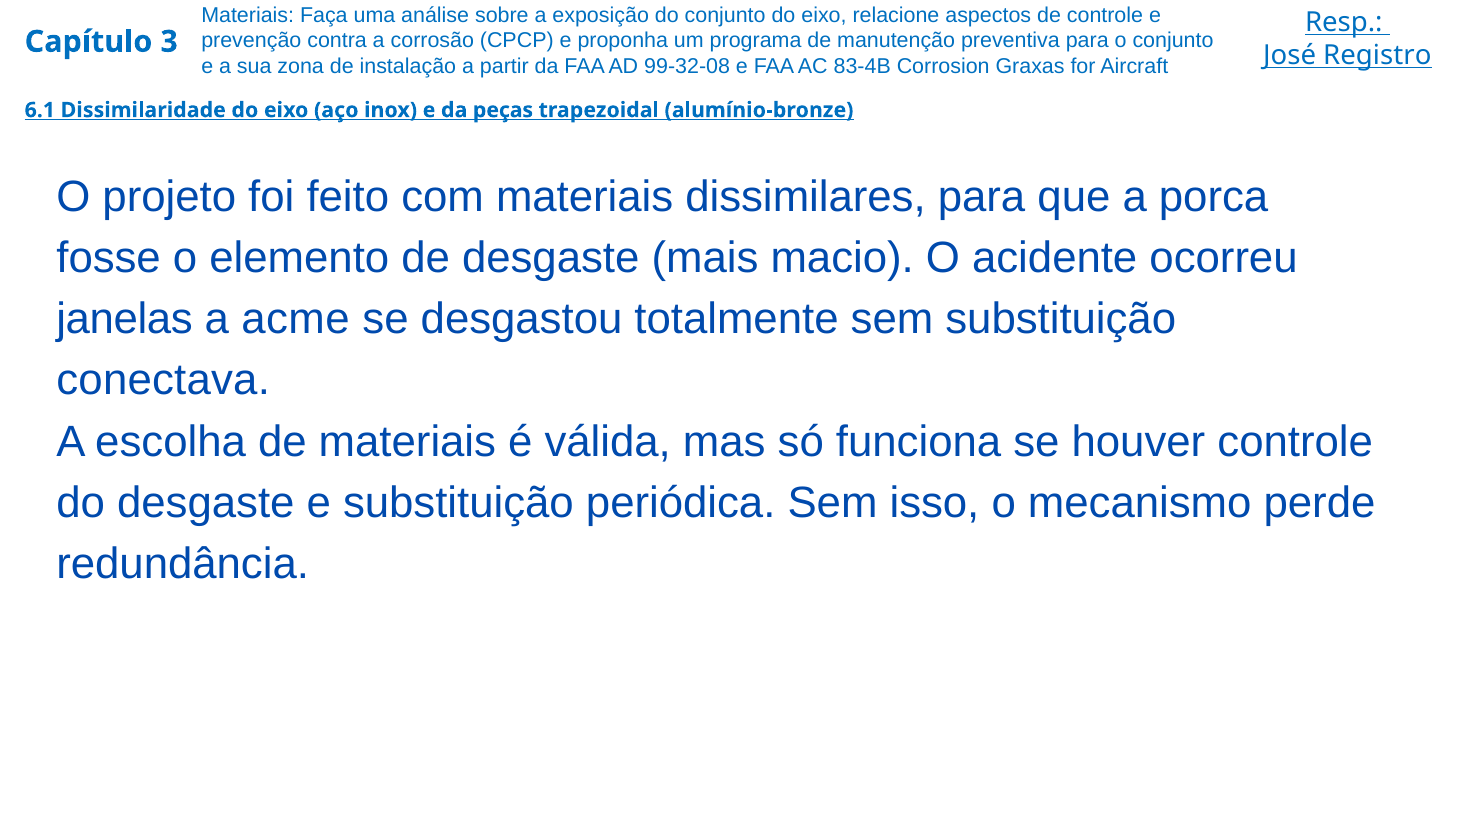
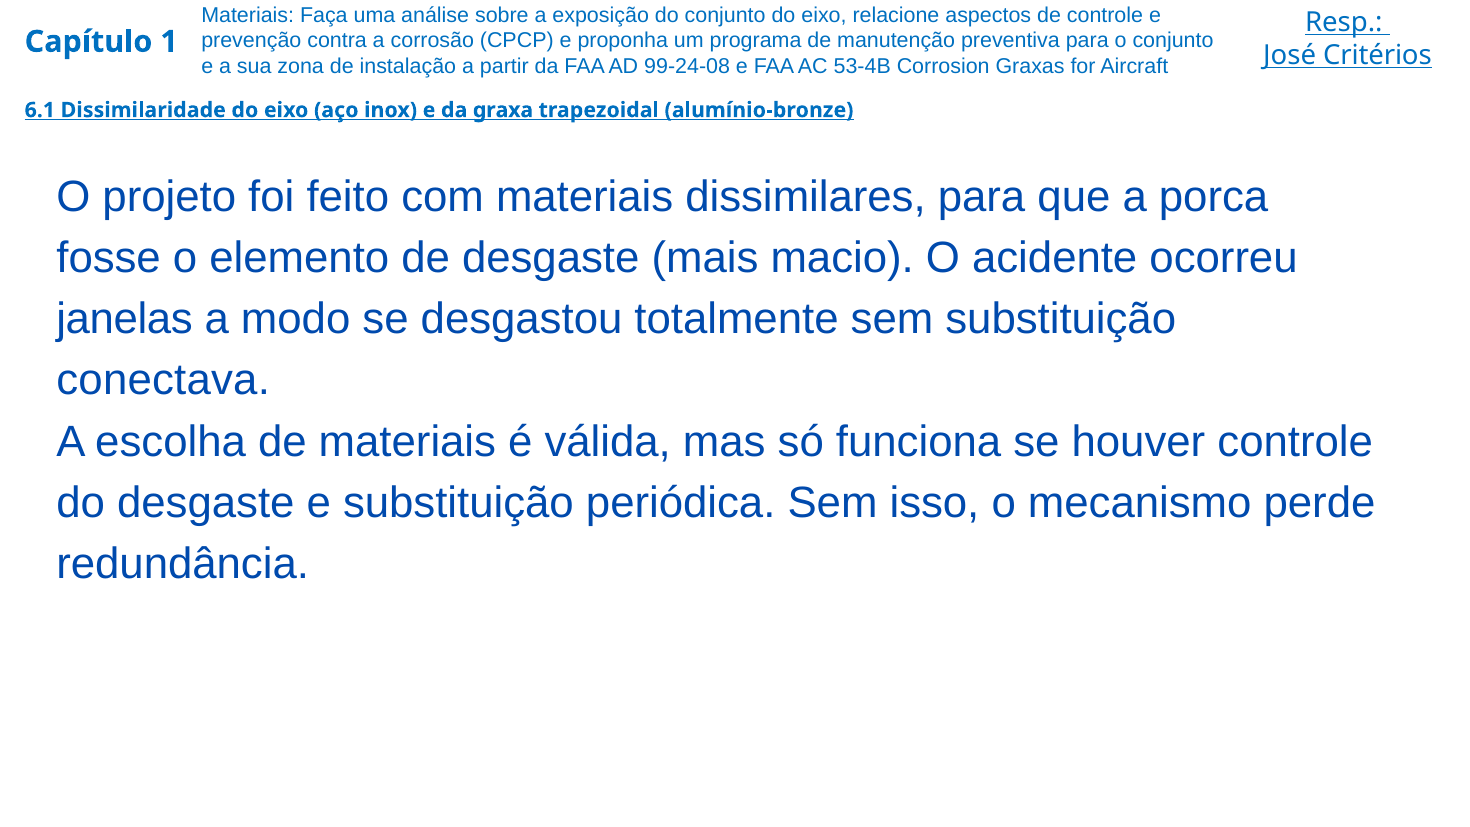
3: 3 -> 1
Registro: Registro -> Critérios
99-32-08: 99-32-08 -> 99-24-08
83-4B: 83-4B -> 53-4B
peças: peças -> graxa
acme: acme -> modo
